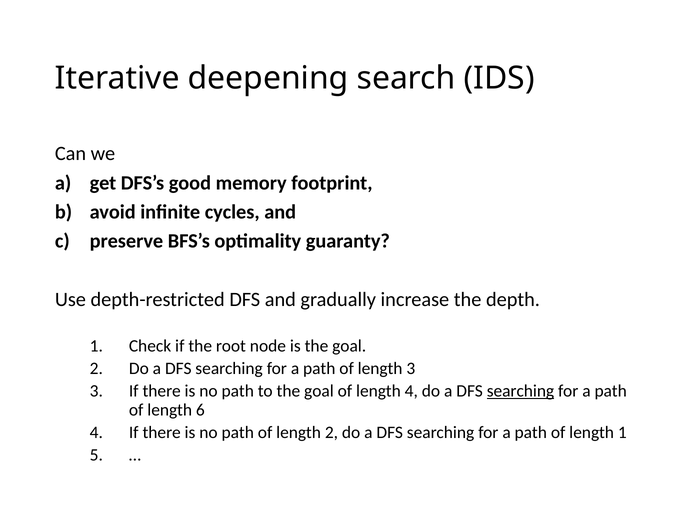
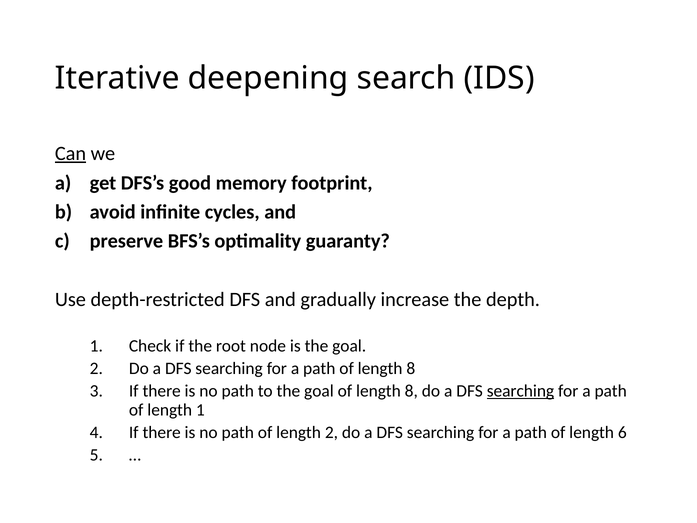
Can underline: none -> present
path of length 3: 3 -> 8
goal of length 4: 4 -> 8
length 6: 6 -> 1
length 1: 1 -> 6
